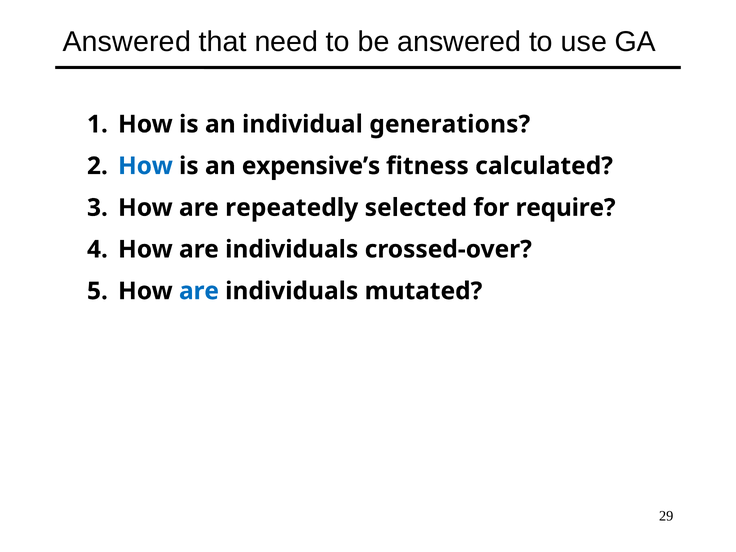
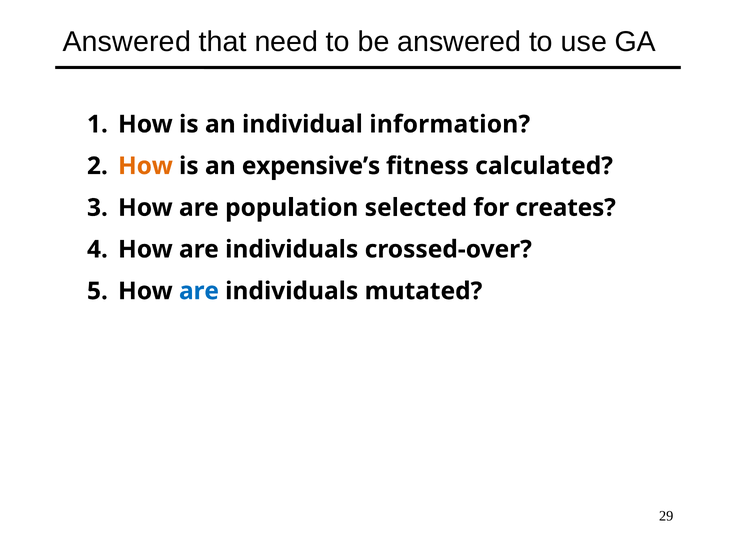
generations: generations -> information
How at (145, 166) colour: blue -> orange
repeatedly: repeatedly -> population
require: require -> creates
